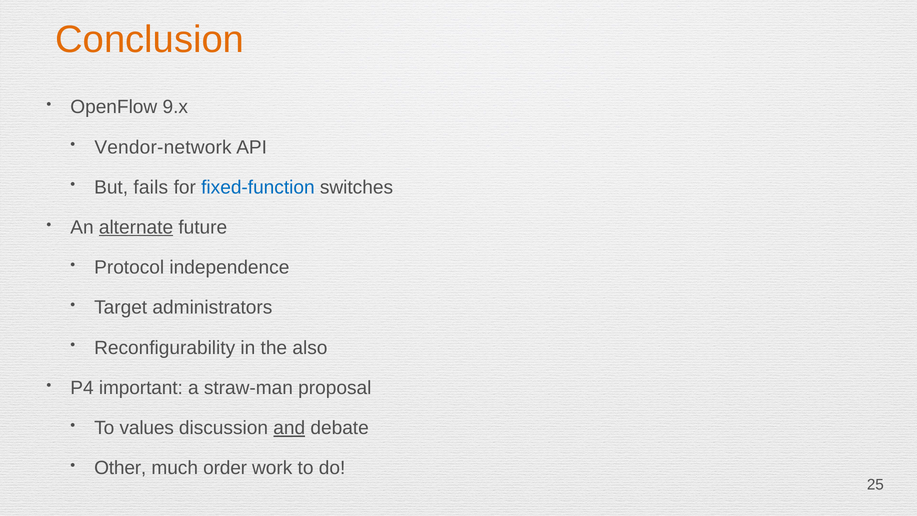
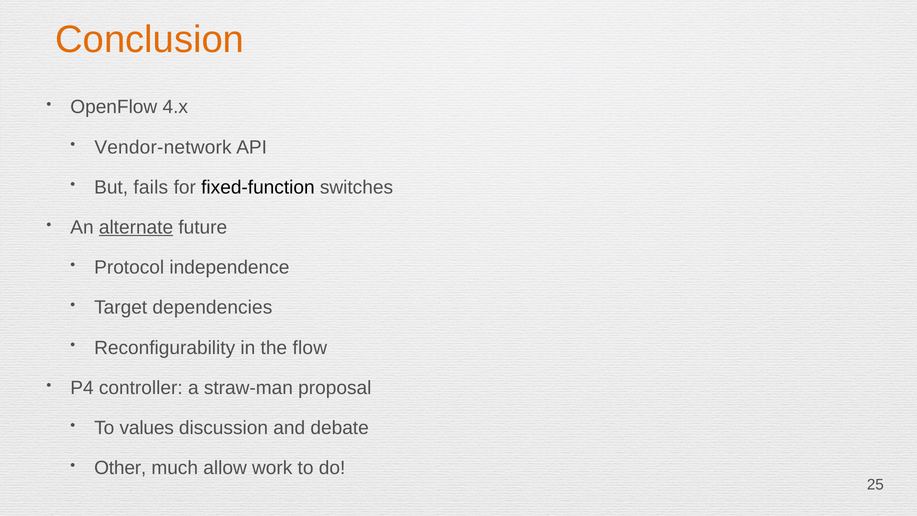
9.x: 9.x -> 4.x
fixed-function colour: blue -> black
administrators: administrators -> dependencies
also: also -> flow
important: important -> controller
and underline: present -> none
order: order -> allow
